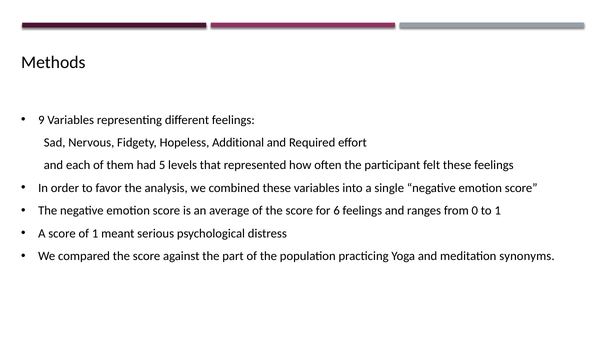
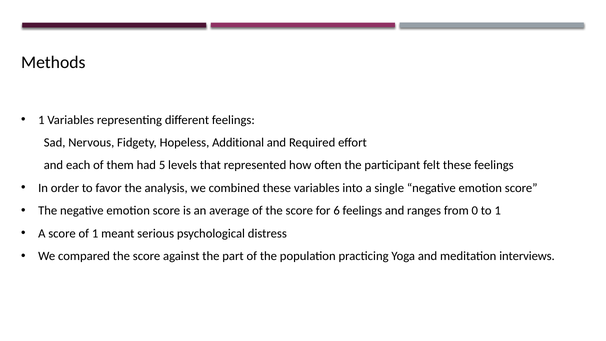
9 at (41, 120): 9 -> 1
synonyms: synonyms -> interviews
